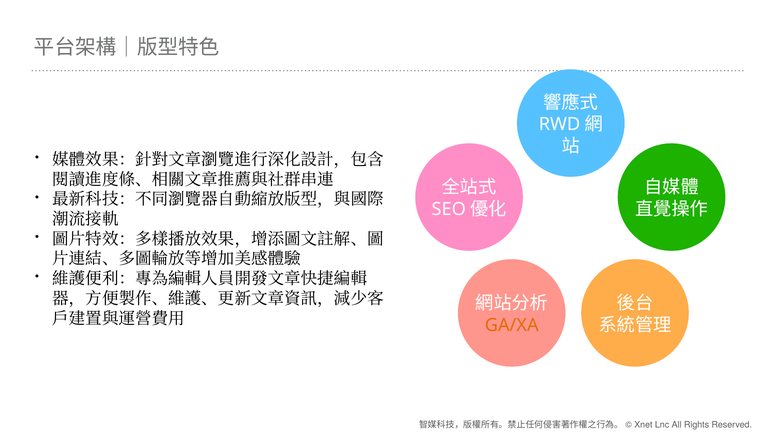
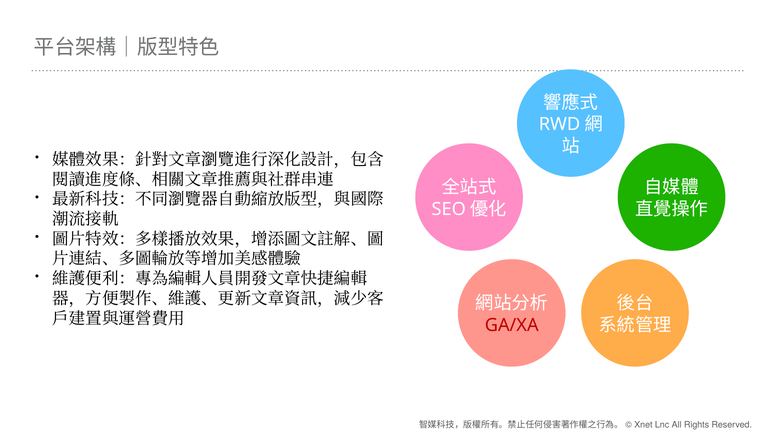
GA/XA colour: orange -> red
